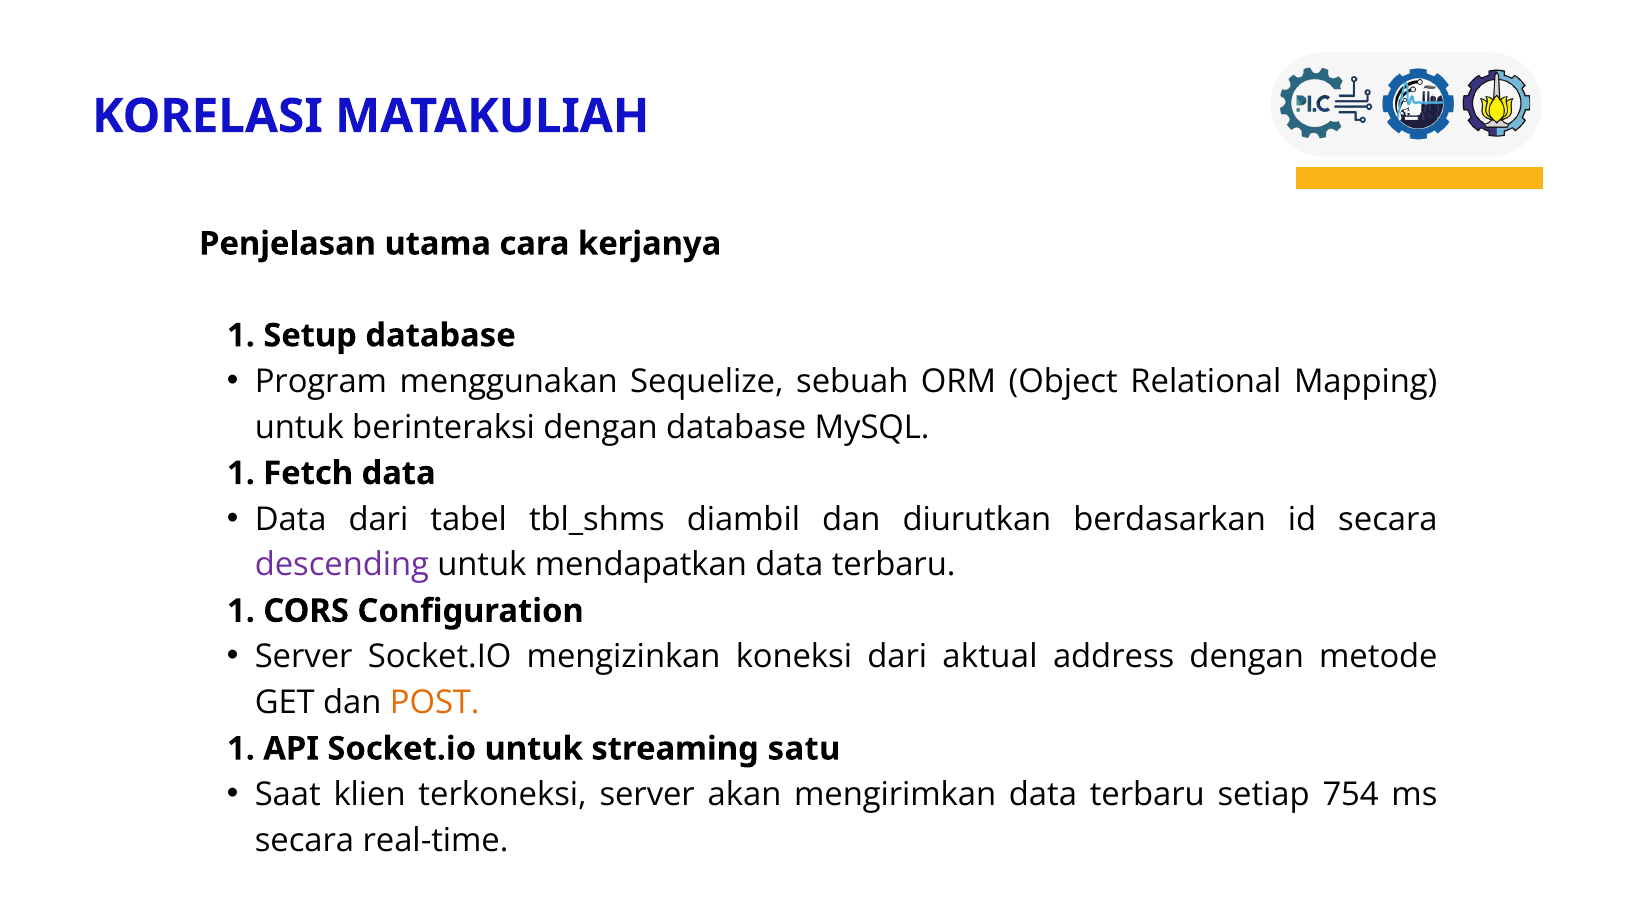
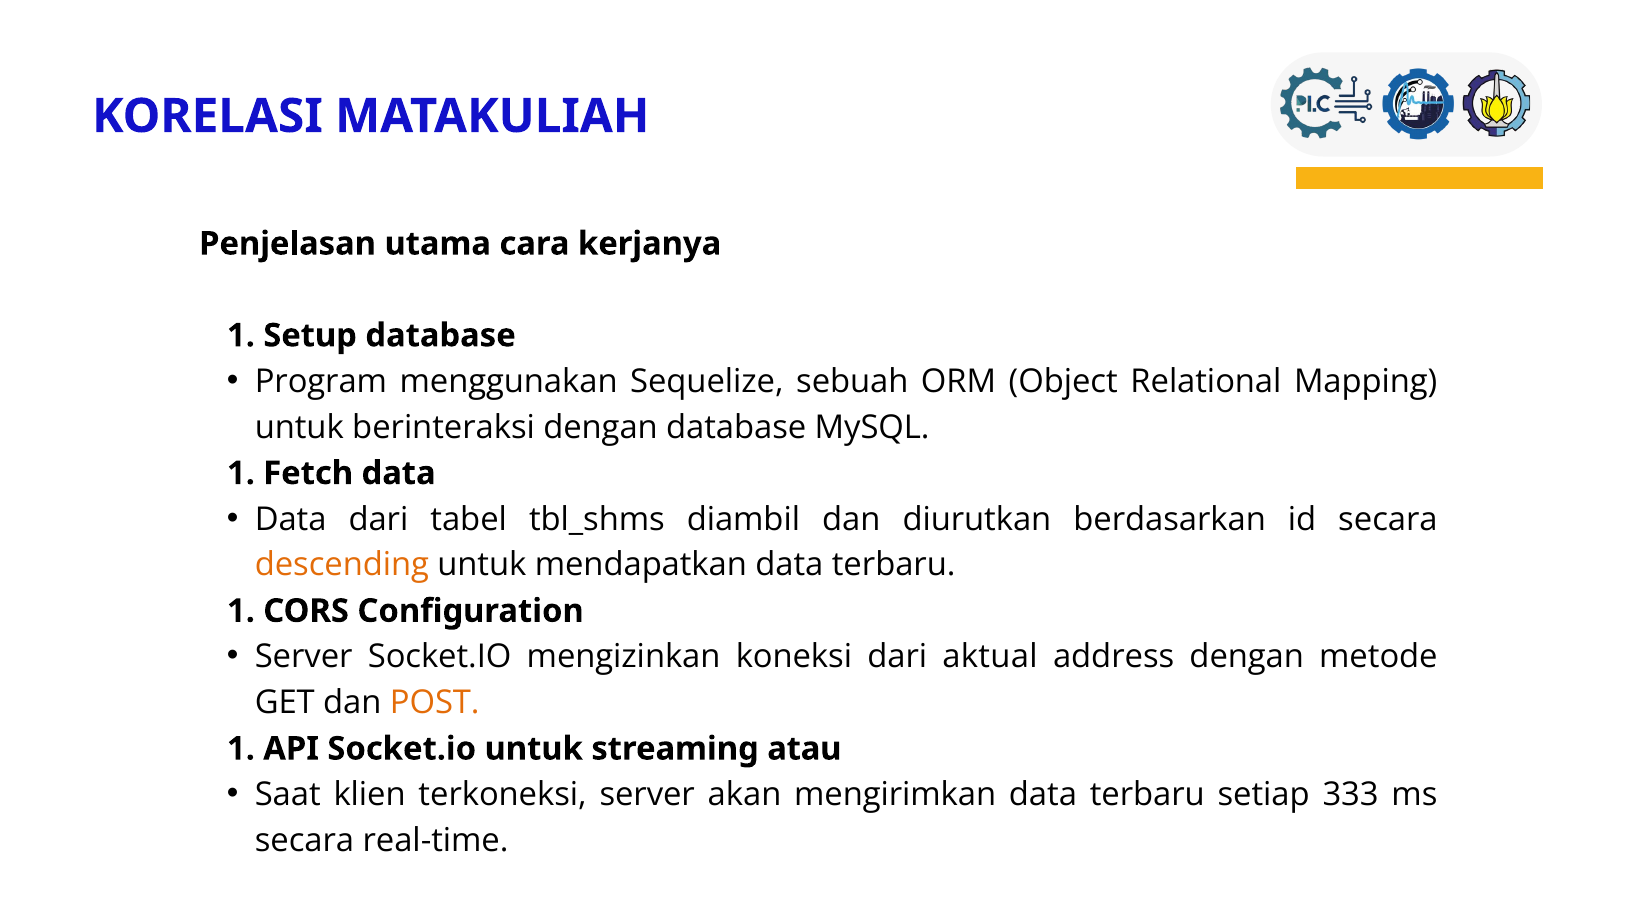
descending colour: purple -> orange
satu: satu -> atau
754: 754 -> 333
